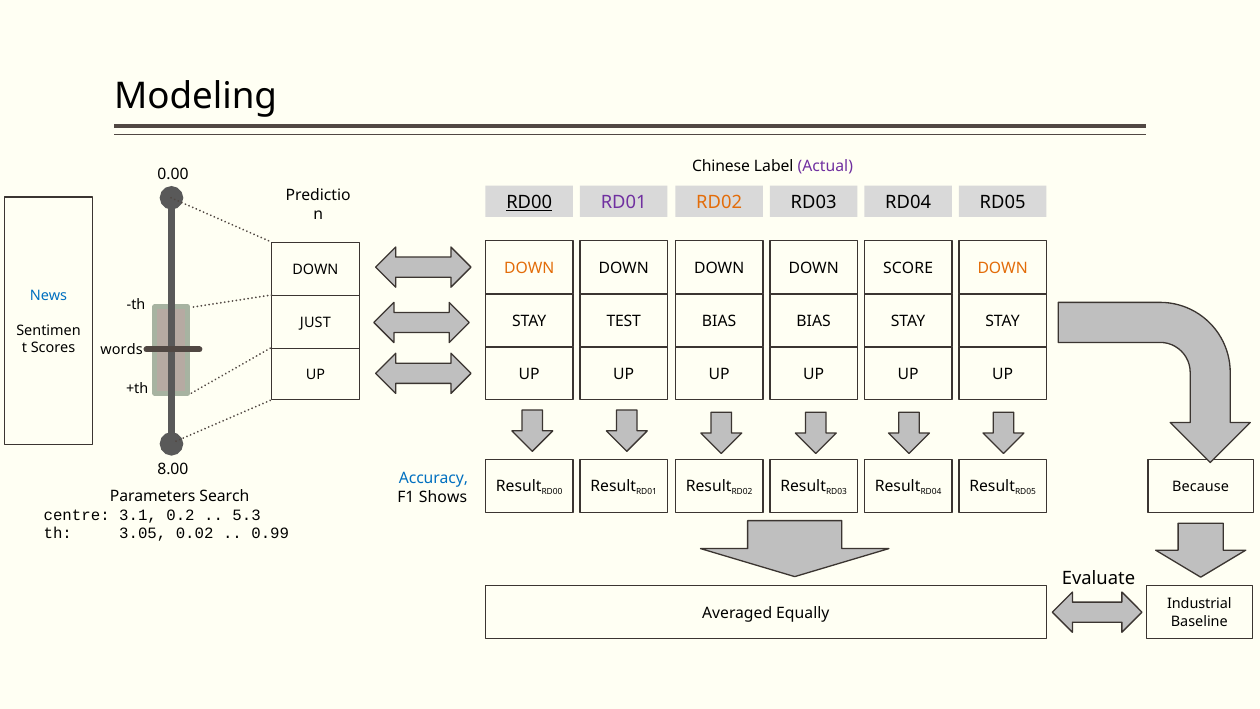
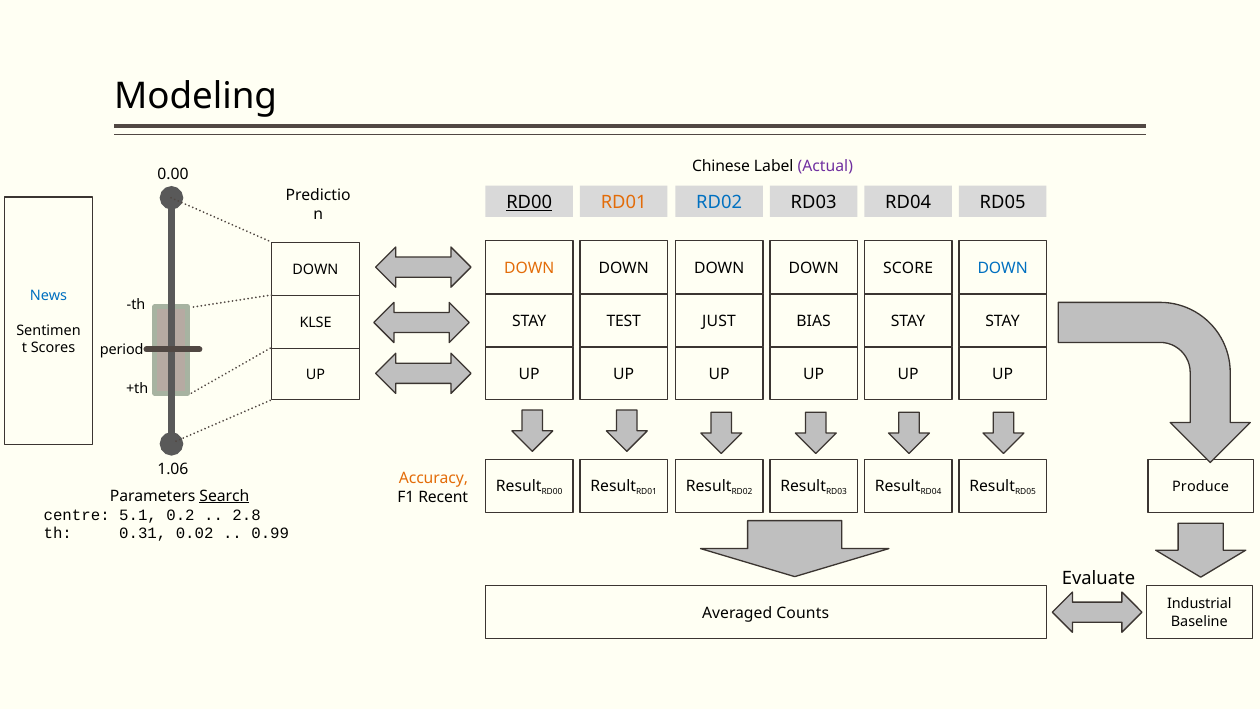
RD01 at (624, 202) colour: purple -> orange
RD02 at (719, 202) colour: orange -> blue
DOWN at (1003, 268) colour: orange -> blue
BIAS at (719, 321): BIAS -> JUST
JUST: JUST -> KLSE
words: words -> period
8.00: 8.00 -> 1.06
Accuracy colour: blue -> orange
Because: Because -> Produce
Search underline: none -> present
Shows: Shows -> Recent
3.1: 3.1 -> 5.1
5.3: 5.3 -> 2.8
3.05: 3.05 -> 0.31
Equally: Equally -> Counts
